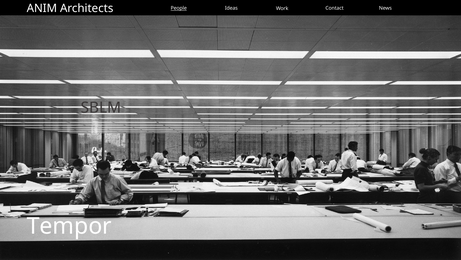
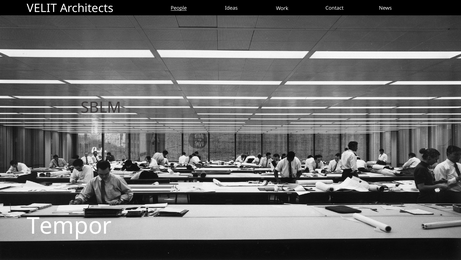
ANIM: ANIM -> VELIT
